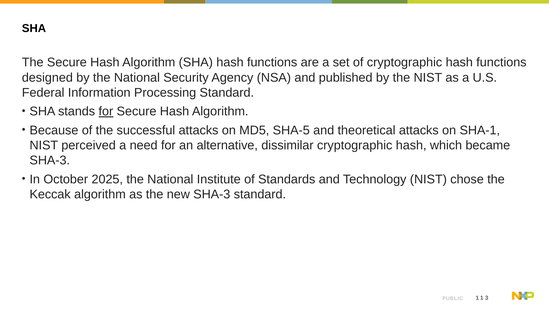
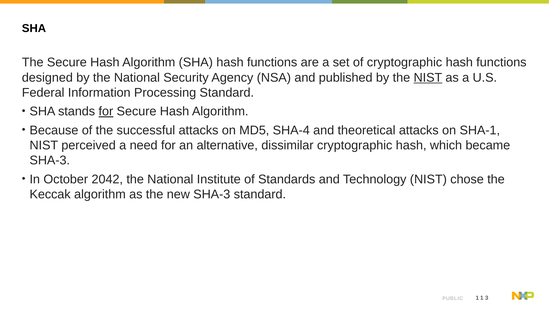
NIST at (428, 77) underline: none -> present
SHA-5: SHA-5 -> SHA-4
2025: 2025 -> 2042
